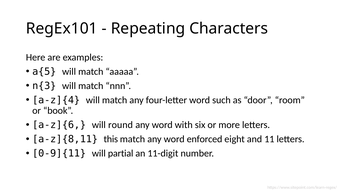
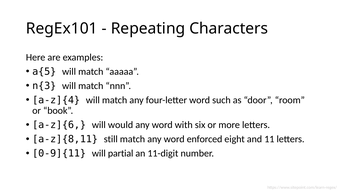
round: round -> would
this: this -> still
